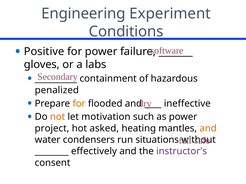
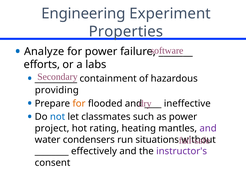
Conditions: Conditions -> Properties
Positive: Positive -> Analyze
gloves: gloves -> efforts
penalized: penalized -> providing
not colour: orange -> blue
motivation: motivation -> classmates
asked: asked -> rating
and at (208, 129) colour: orange -> purple
